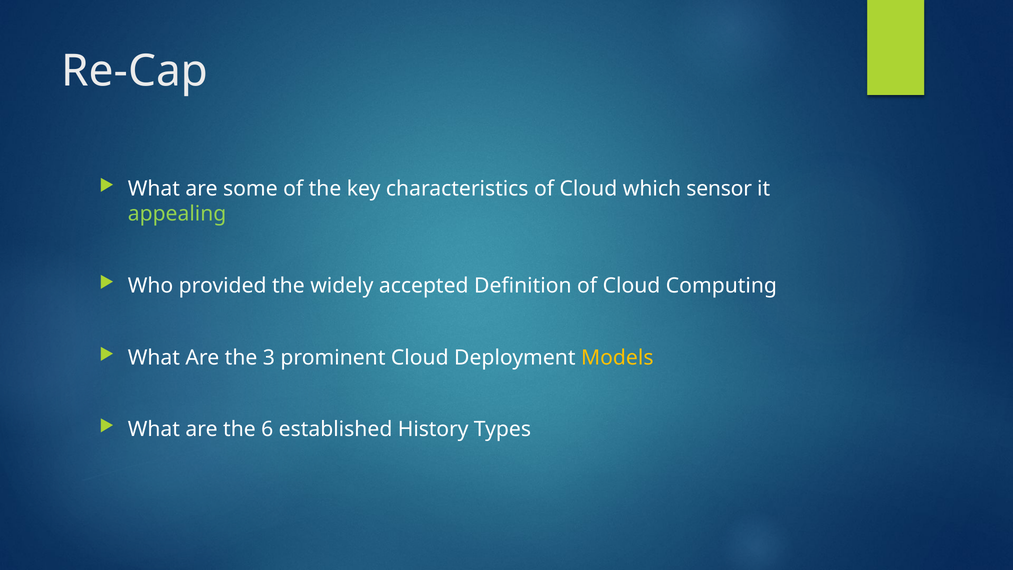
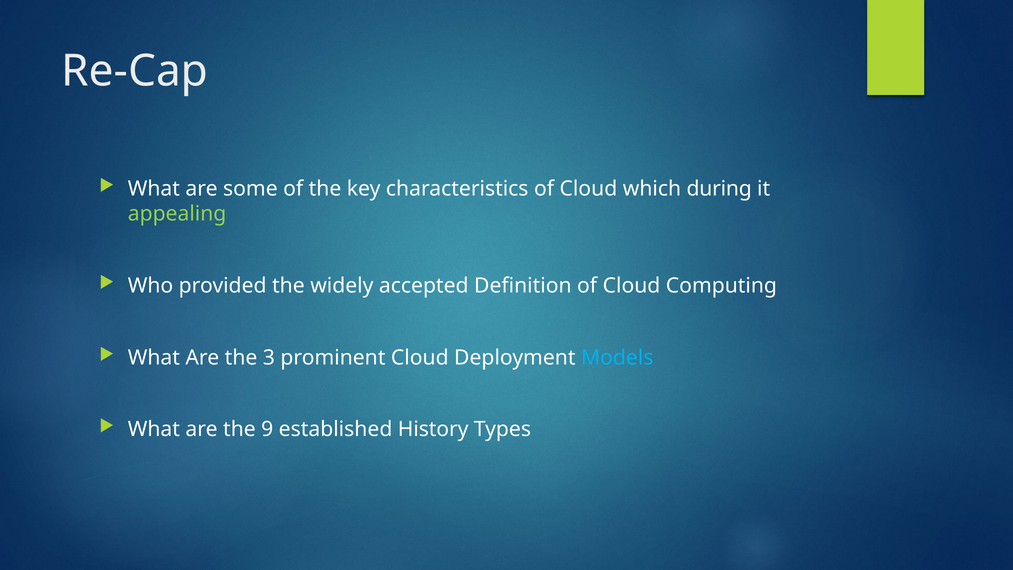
sensor: sensor -> during
Models colour: yellow -> light blue
6: 6 -> 9
